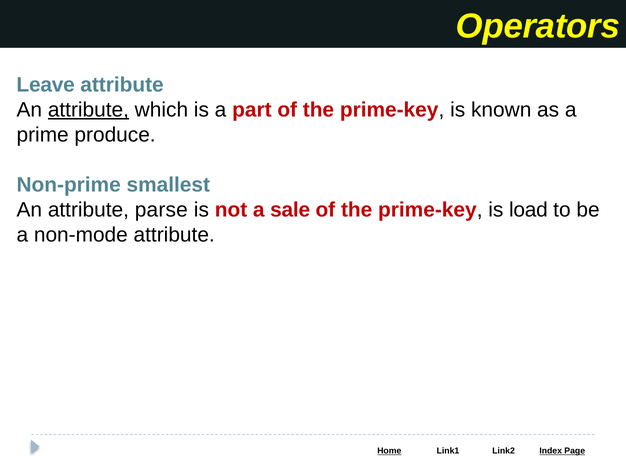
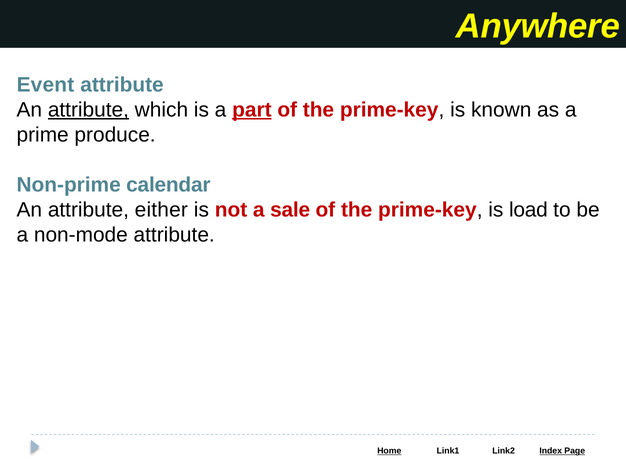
Operators: Operators -> Anywhere
Leave: Leave -> Event
part underline: none -> present
smallest: smallest -> calendar
parse: parse -> either
